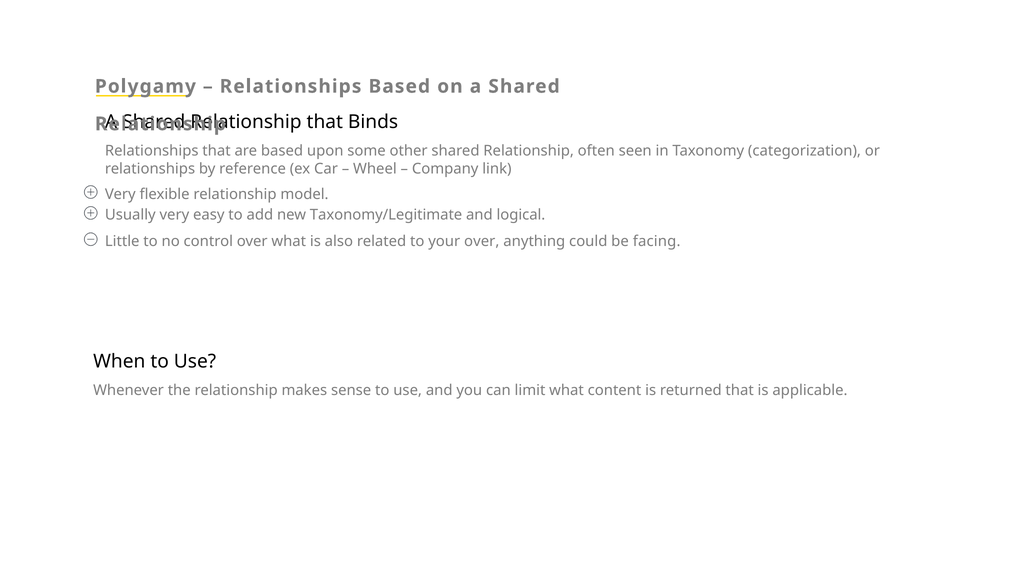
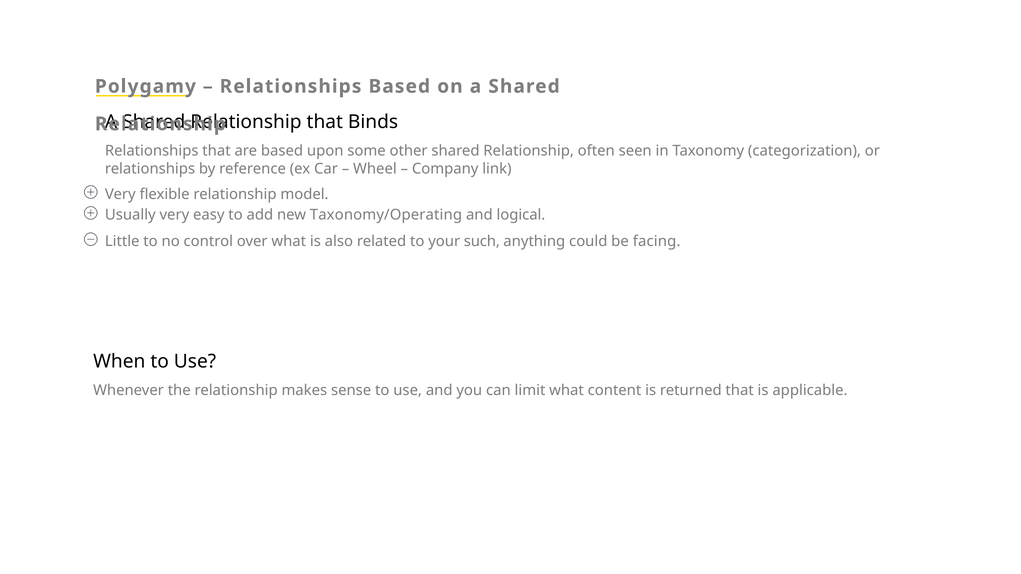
Taxonomy/Legitimate: Taxonomy/Legitimate -> Taxonomy/Operating
your over: over -> such
